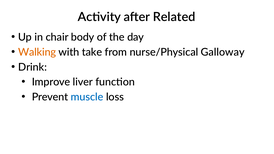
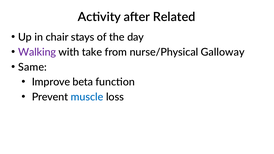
body: body -> stays
Walking colour: orange -> purple
Drink: Drink -> Same
liver: liver -> beta
